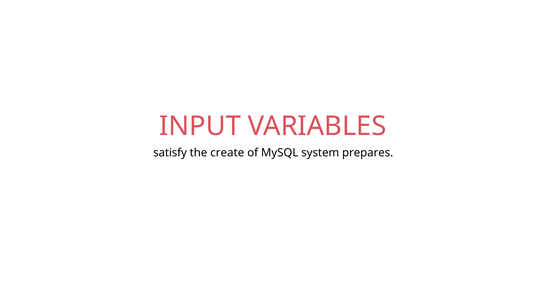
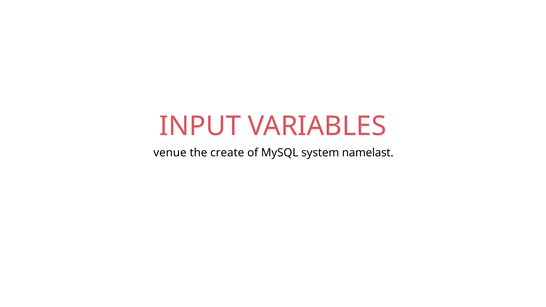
satisfy: satisfy -> venue
prepares: prepares -> namelast
